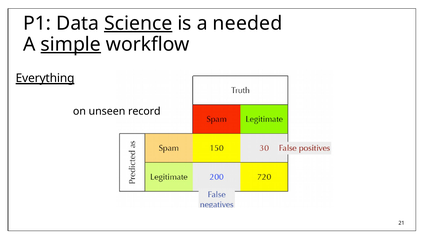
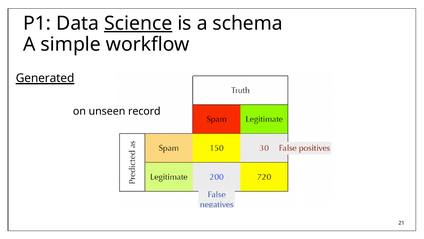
needed: needed -> schema
simple underline: present -> none
Everything: Everything -> Generated
